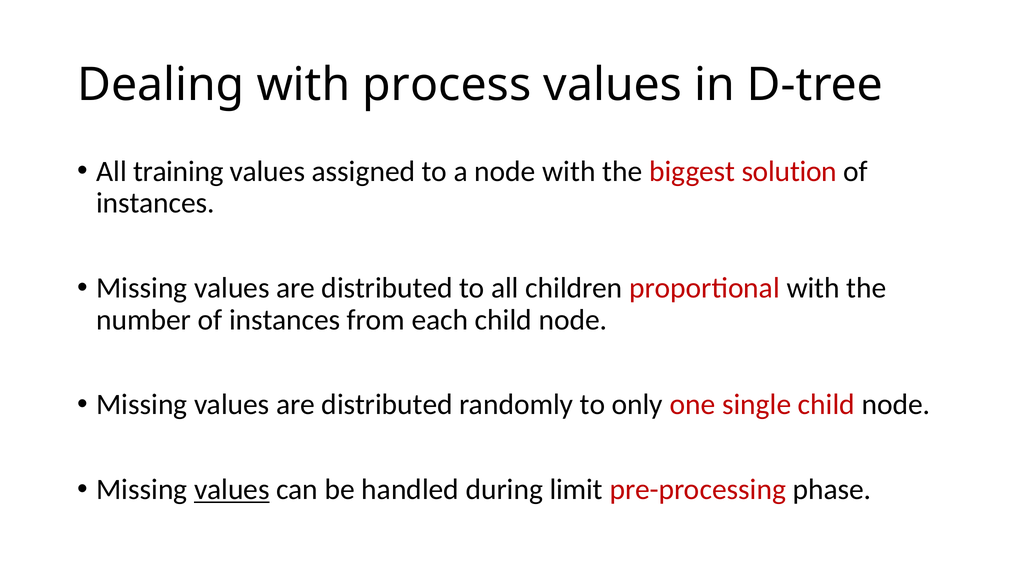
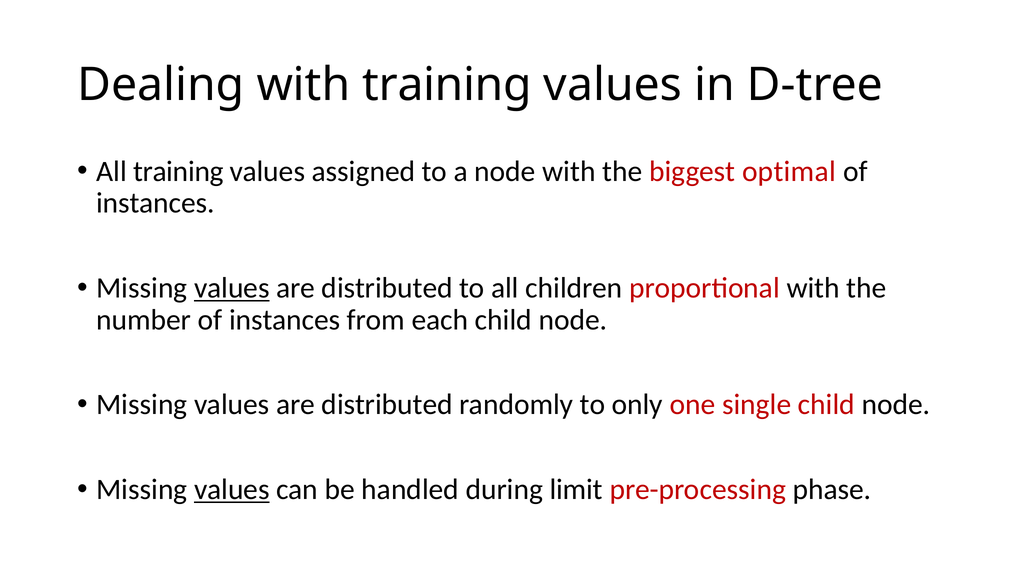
with process: process -> training
solution: solution -> optimal
values at (232, 288) underline: none -> present
